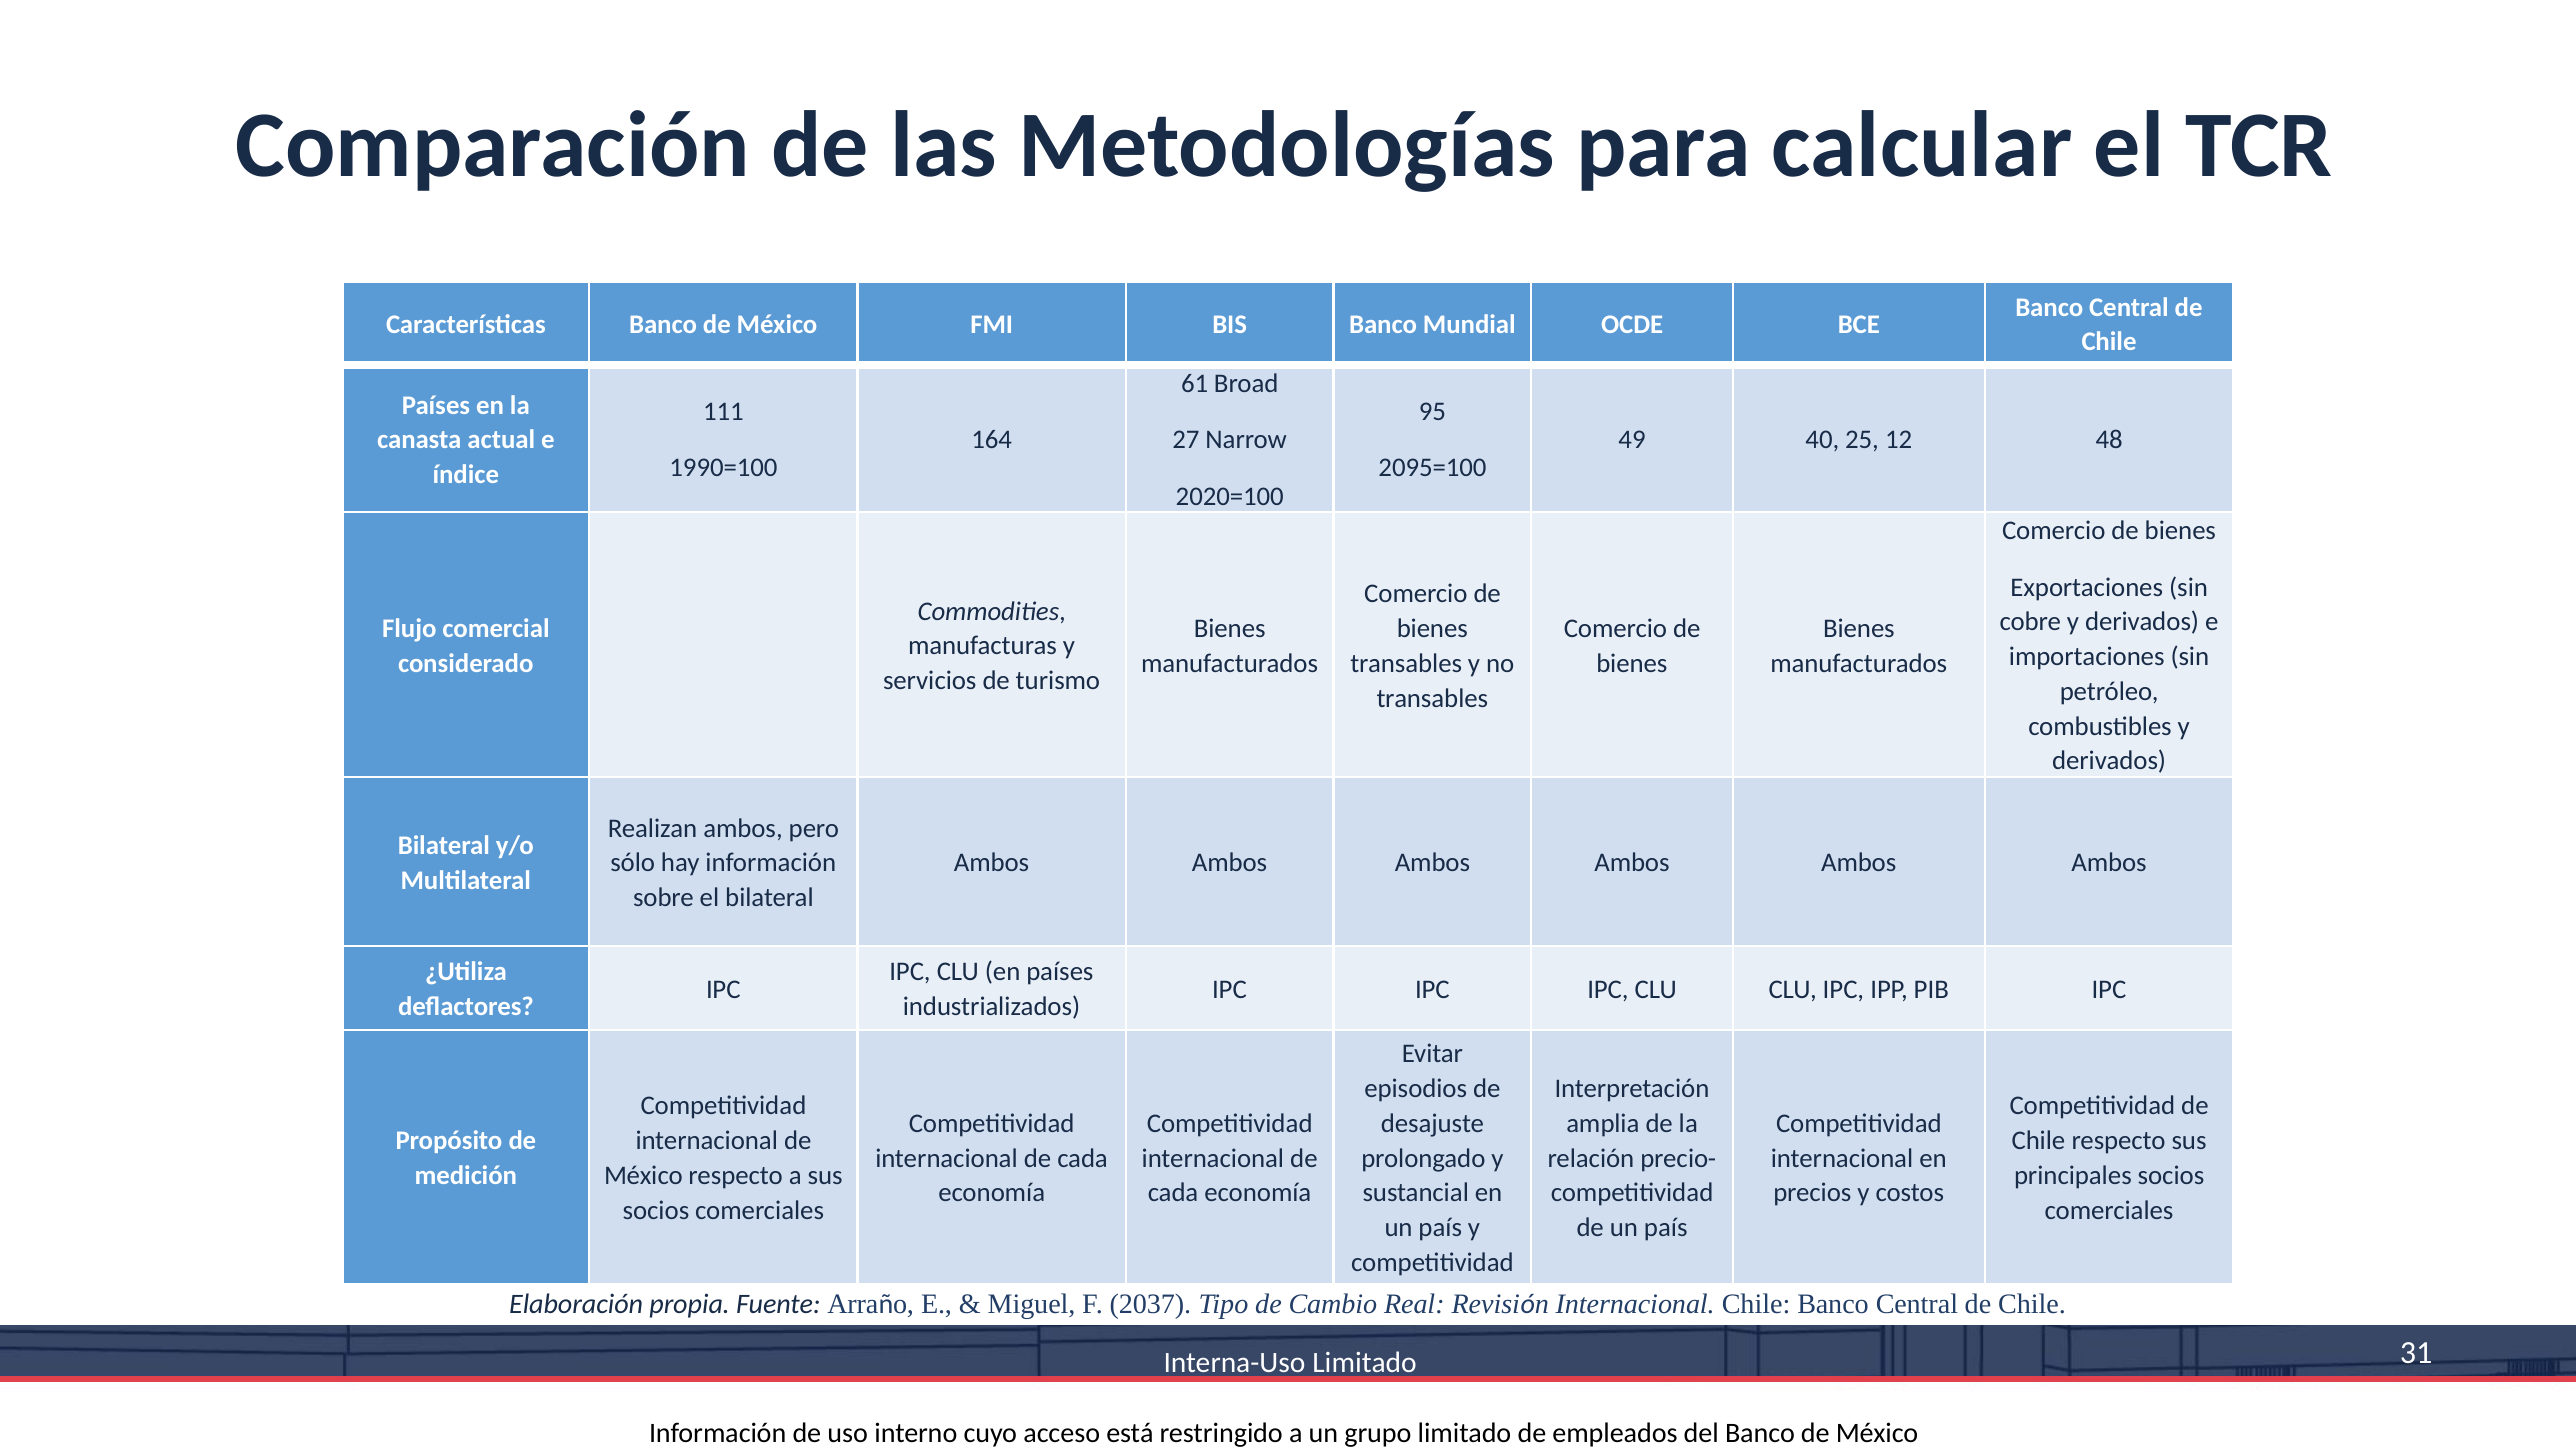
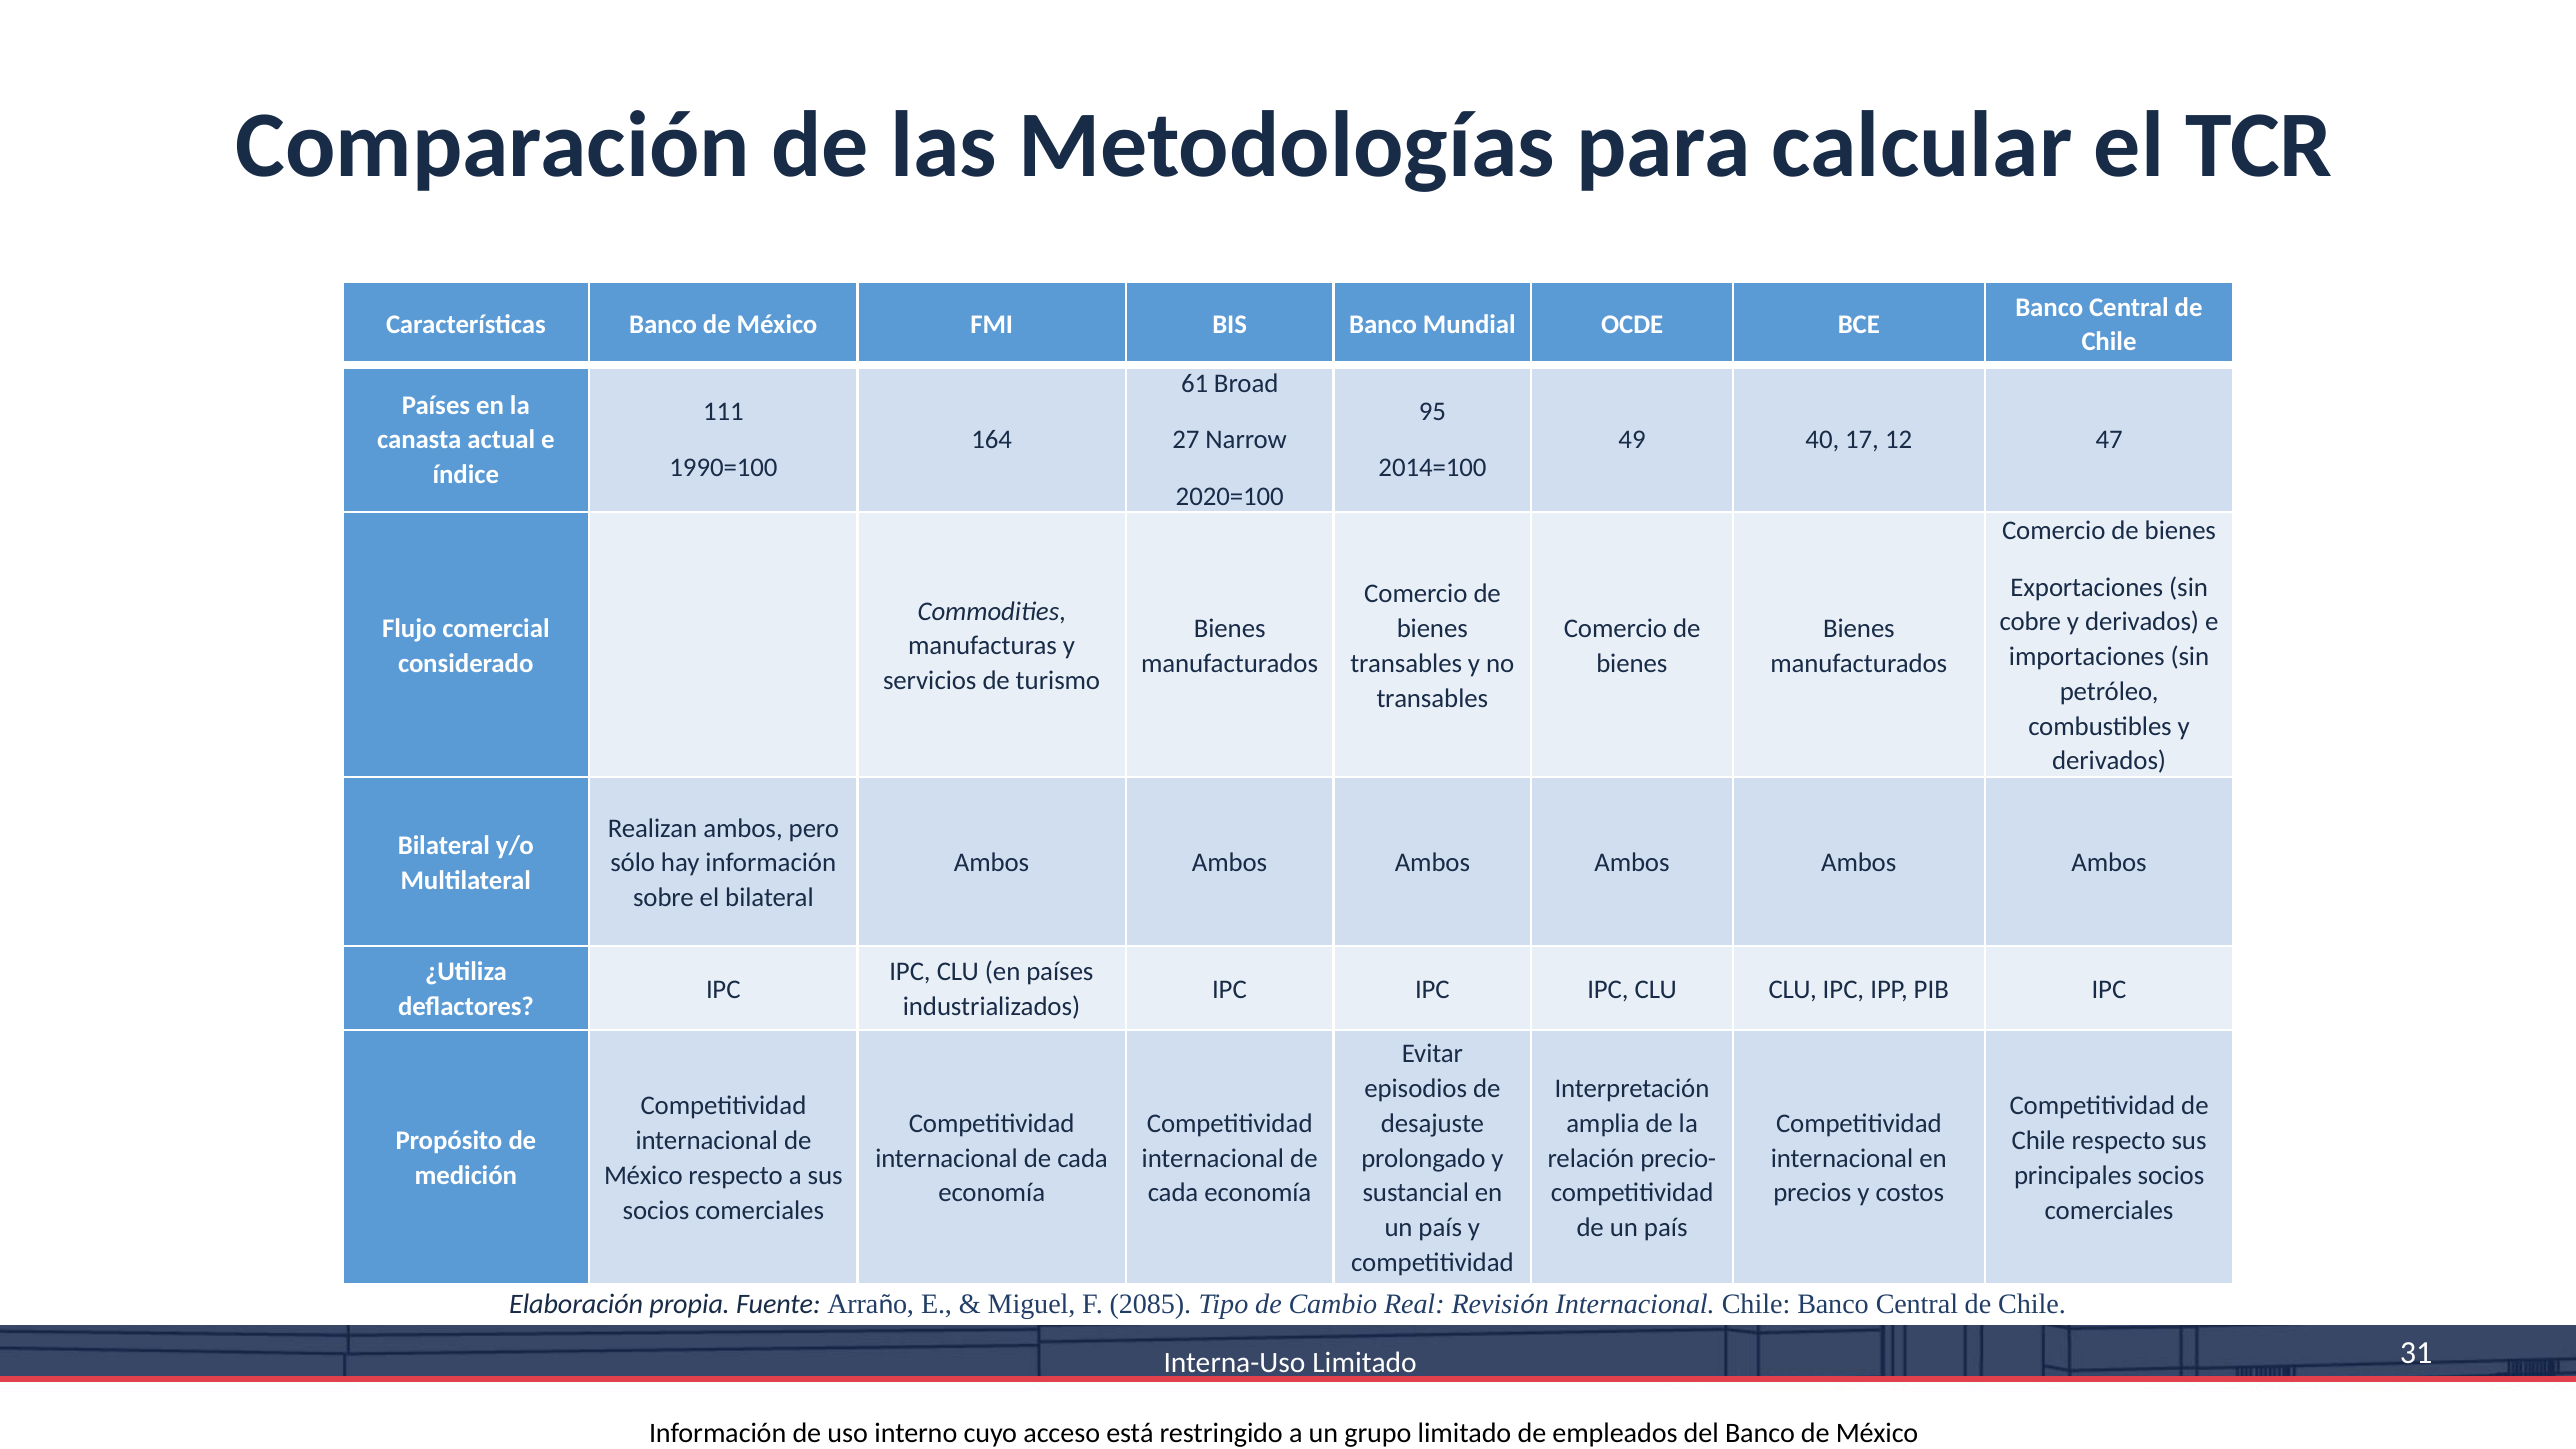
25: 25 -> 17
48: 48 -> 47
2095=100: 2095=100 -> 2014=100
2037: 2037 -> 2085
